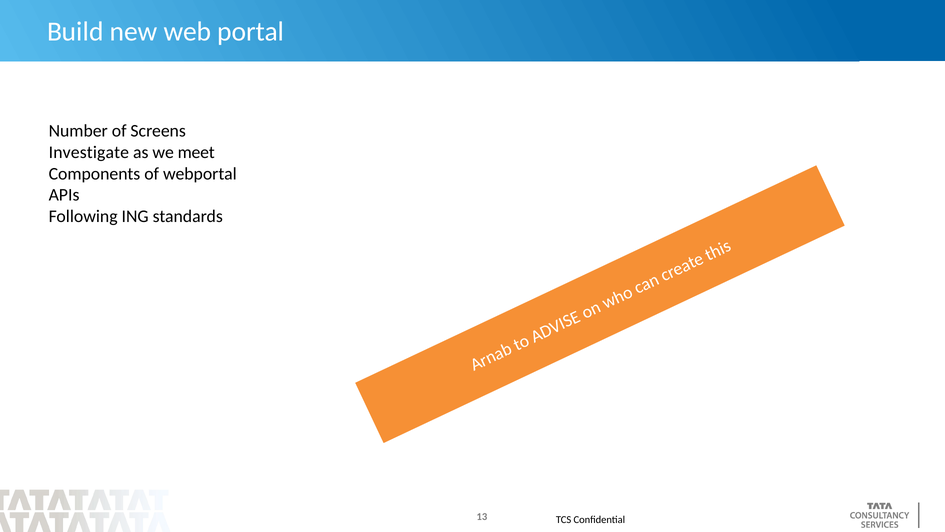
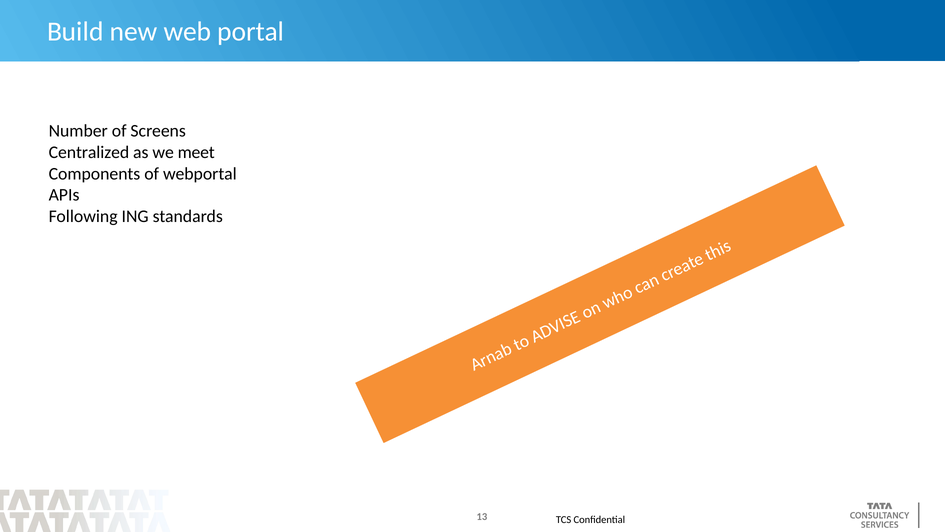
Investigate: Investigate -> Centralized
